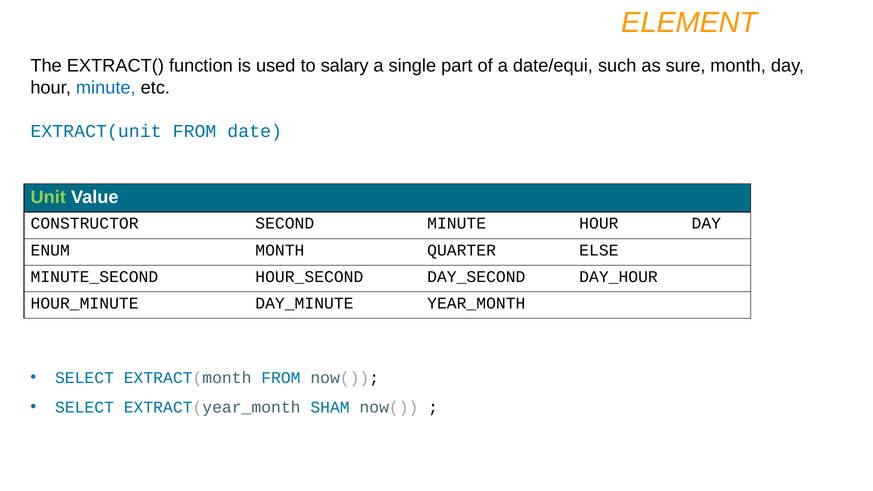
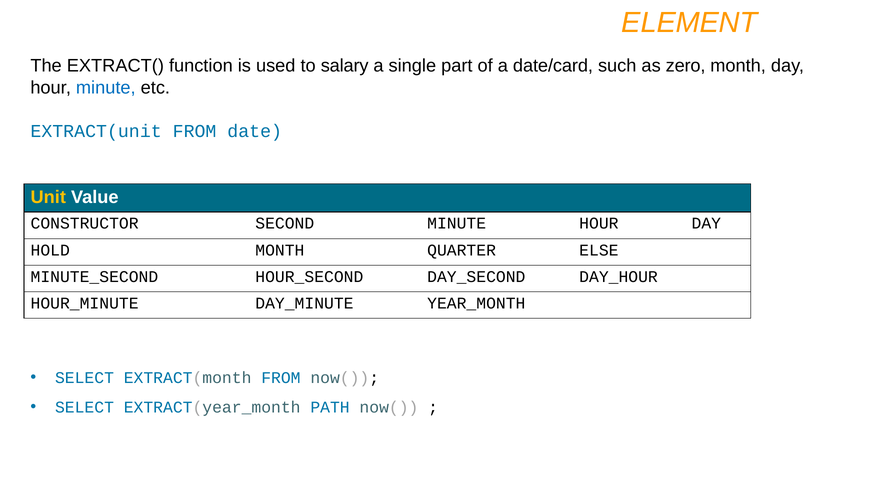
date/equi: date/equi -> date/card
sure: sure -> zero
Unit colour: light green -> yellow
ENUM: ENUM -> HOLD
SHAM: SHAM -> PATH
